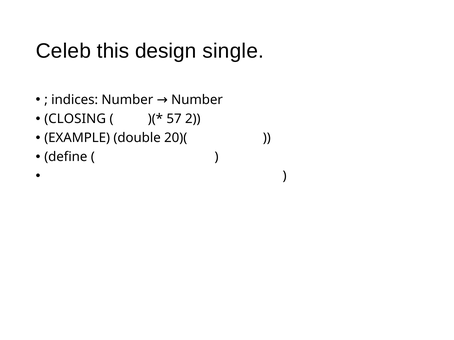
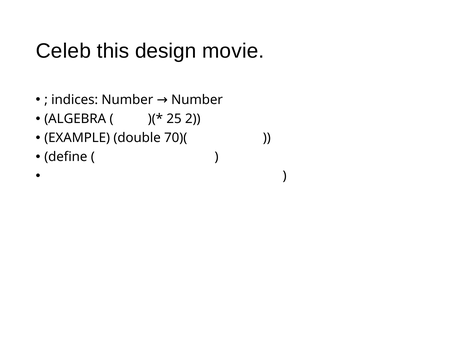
single: single -> movie
CLOSING: CLOSING -> ALGEBRA
57: 57 -> 25
20)(: 20)( -> 70)(
